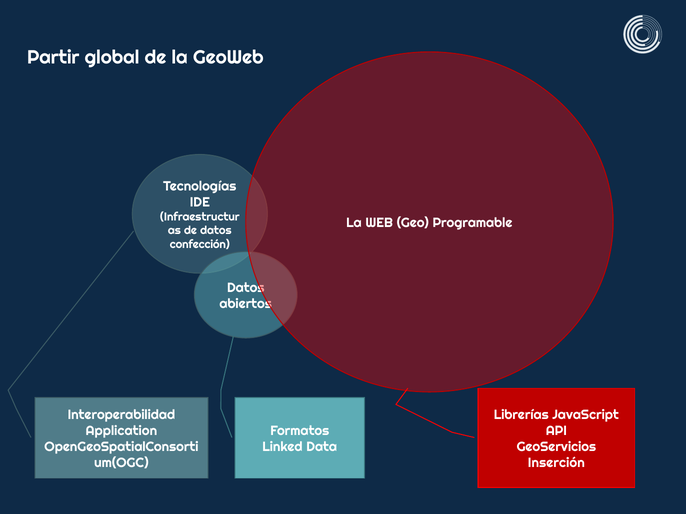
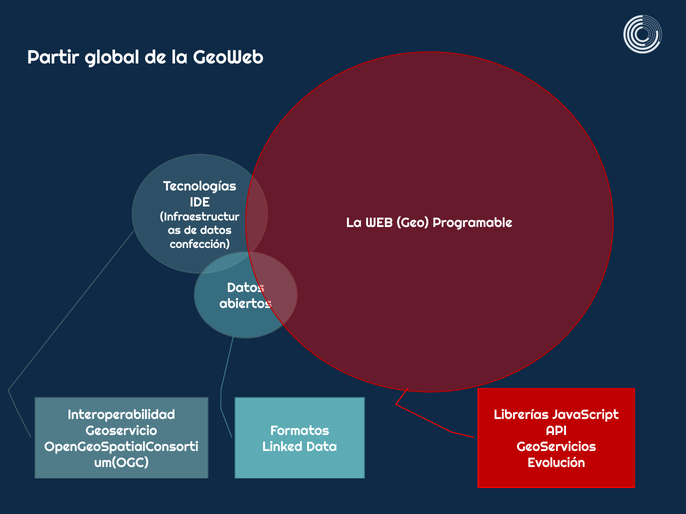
Application: Application -> Geoservicio
Inserción: Inserción -> Evolución
